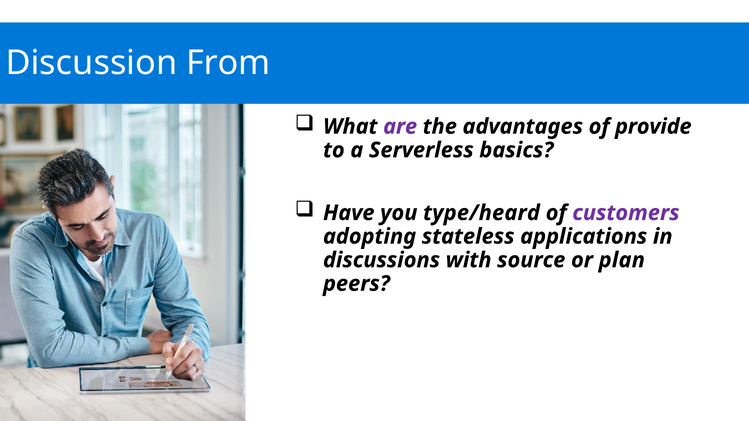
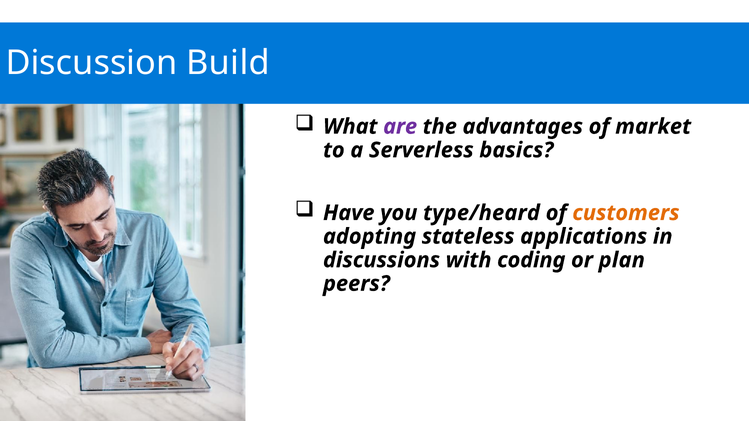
From: From -> Build
provide: provide -> market
customers colour: purple -> orange
source: source -> coding
